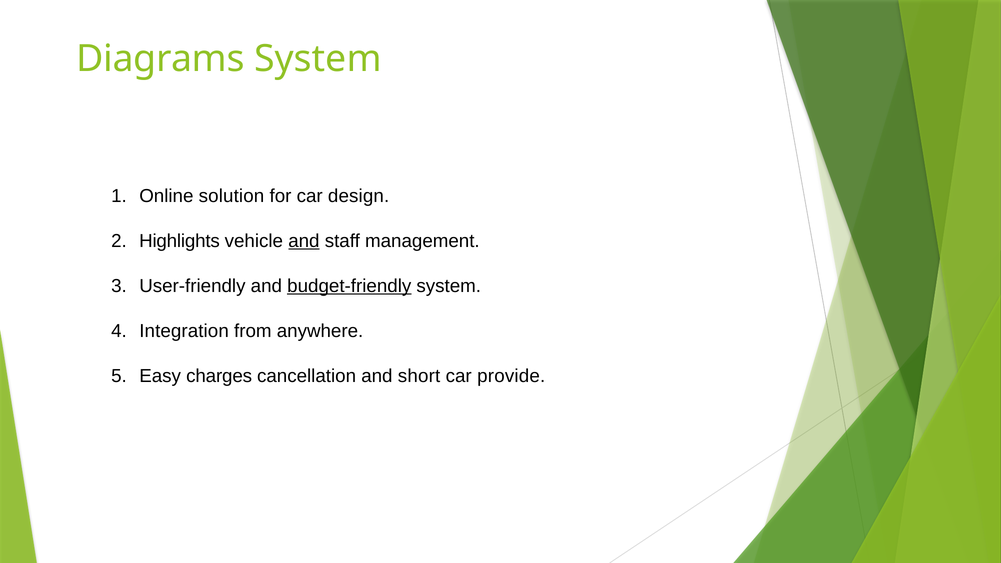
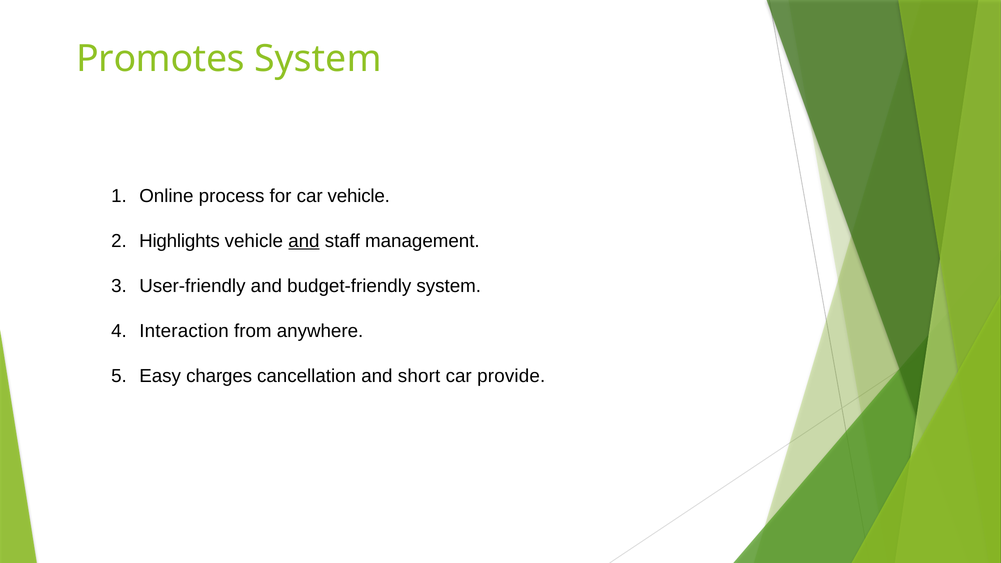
Diagrams: Diagrams -> Promotes
solution: solution -> process
car design: design -> vehicle
budget-friendly underline: present -> none
Integration: Integration -> Interaction
